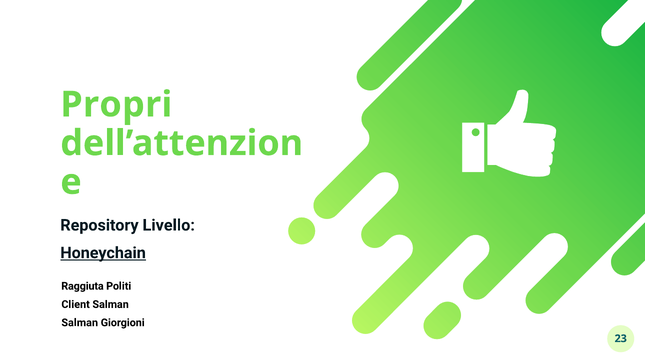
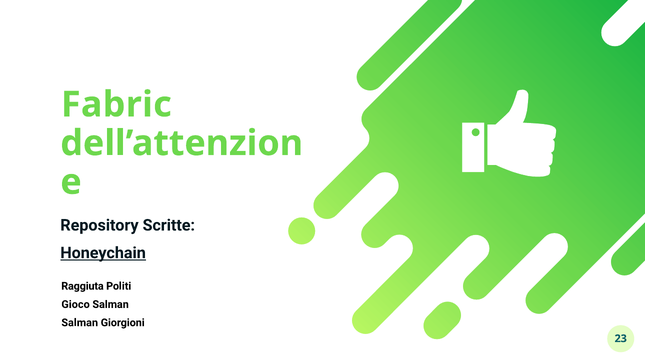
Propri: Propri -> Fabric
Livello: Livello -> Scritte
Client: Client -> Gioco
